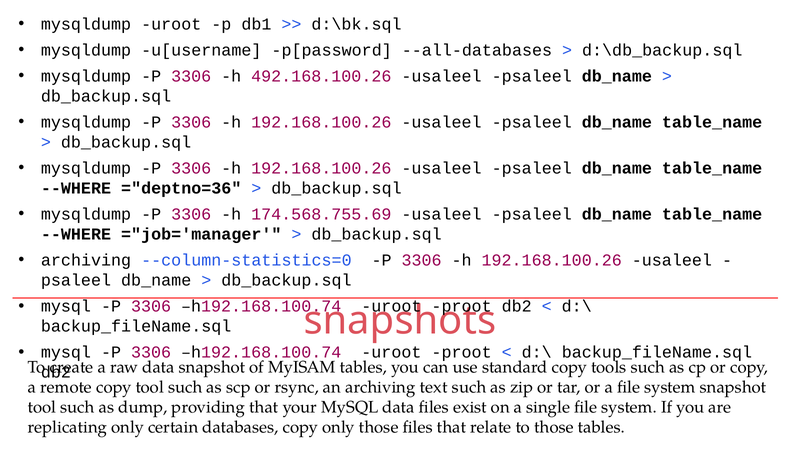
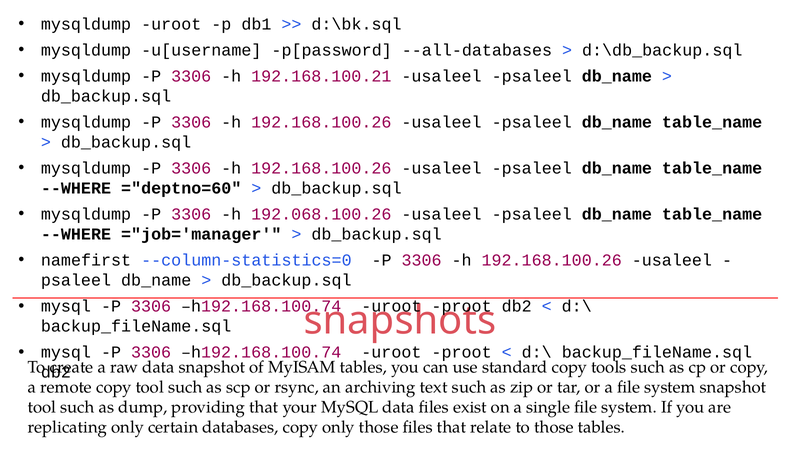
492.168.100.26: 492.168.100.26 -> 192.168.100.21
="deptno=36: ="deptno=36 -> ="deptno=60
174.568.755.69: 174.568.755.69 -> 192.068.100.26
archiving at (86, 260): archiving -> namefirst
